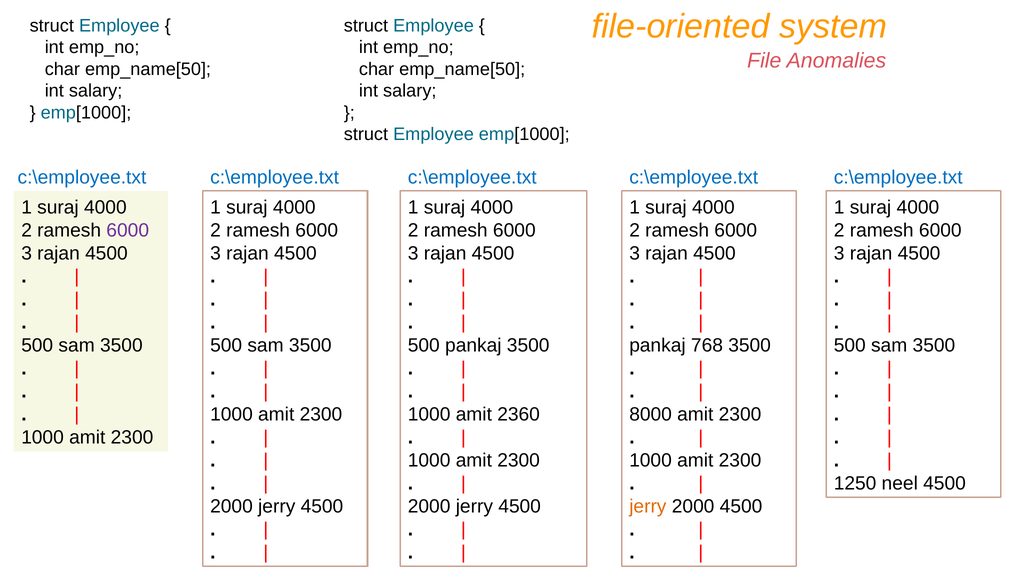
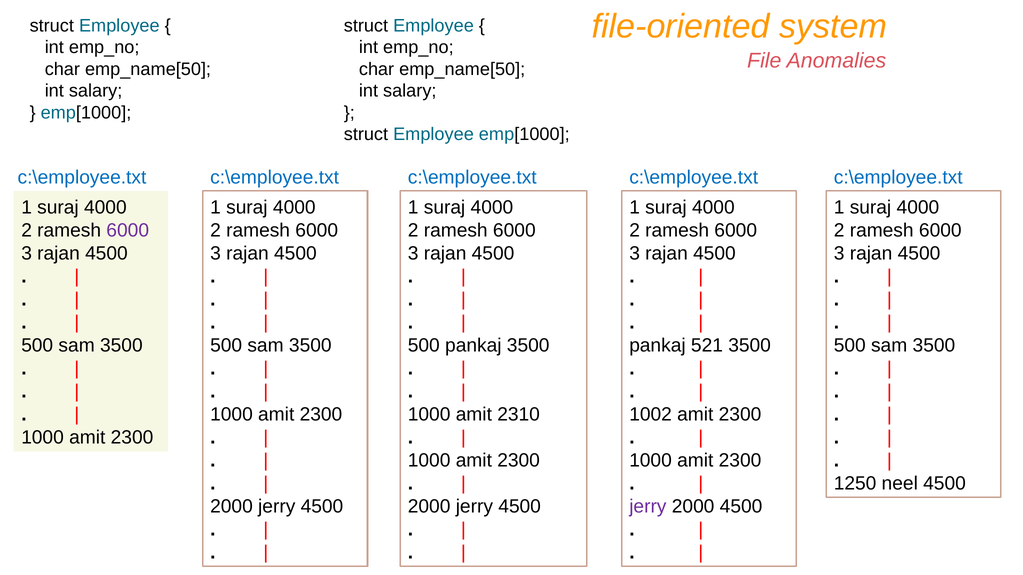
768: 768 -> 521
2360: 2360 -> 2310
8000: 8000 -> 1002
jerry at (648, 507) colour: orange -> purple
